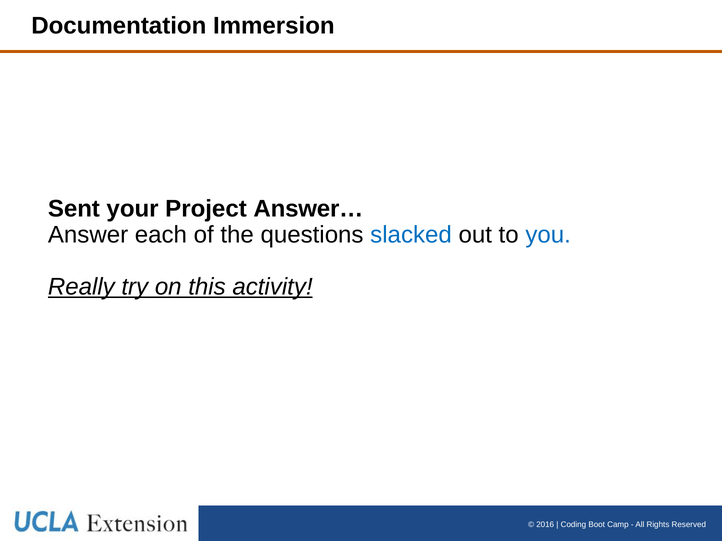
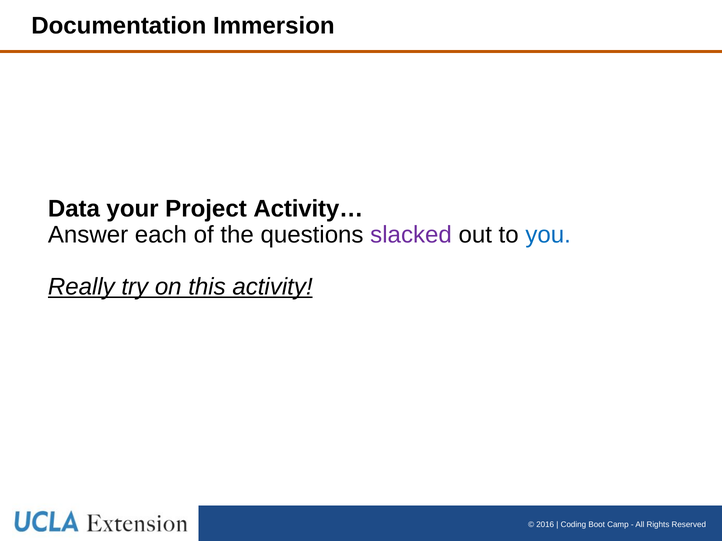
Sent: Sent -> Data
Answer…: Answer… -> Activity…
slacked colour: blue -> purple
